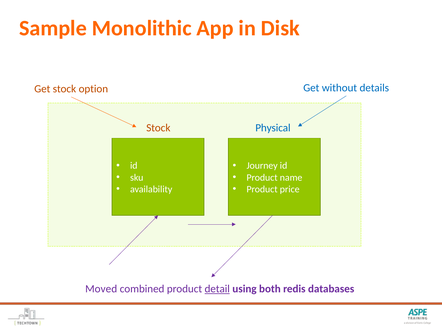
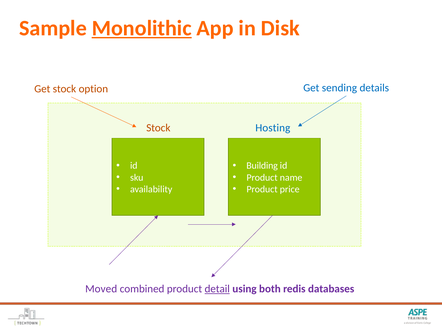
Monolithic underline: none -> present
without: without -> sending
Physical: Physical -> Hosting
Journey: Journey -> Building
